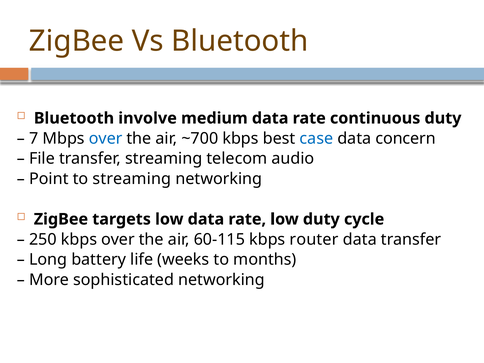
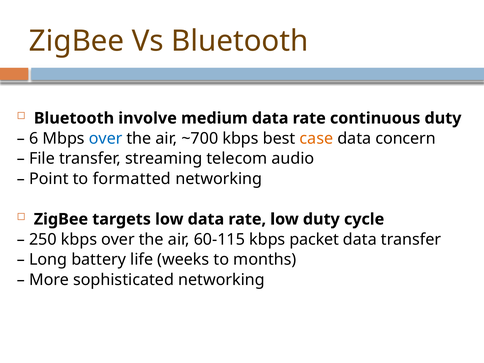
7: 7 -> 6
case colour: blue -> orange
to streaming: streaming -> formatted
router: router -> packet
